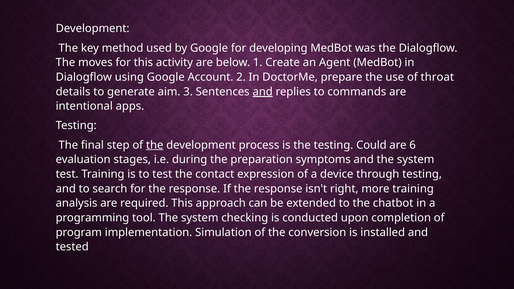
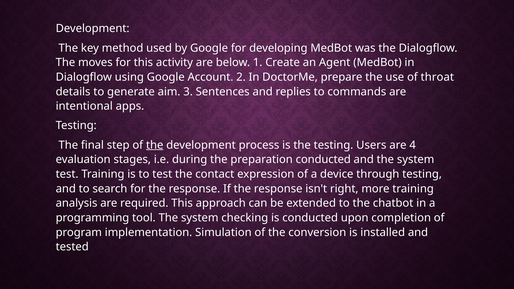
and at (263, 92) underline: present -> none
Could: Could -> Users
6: 6 -> 4
preparation symptoms: symptoms -> conducted
